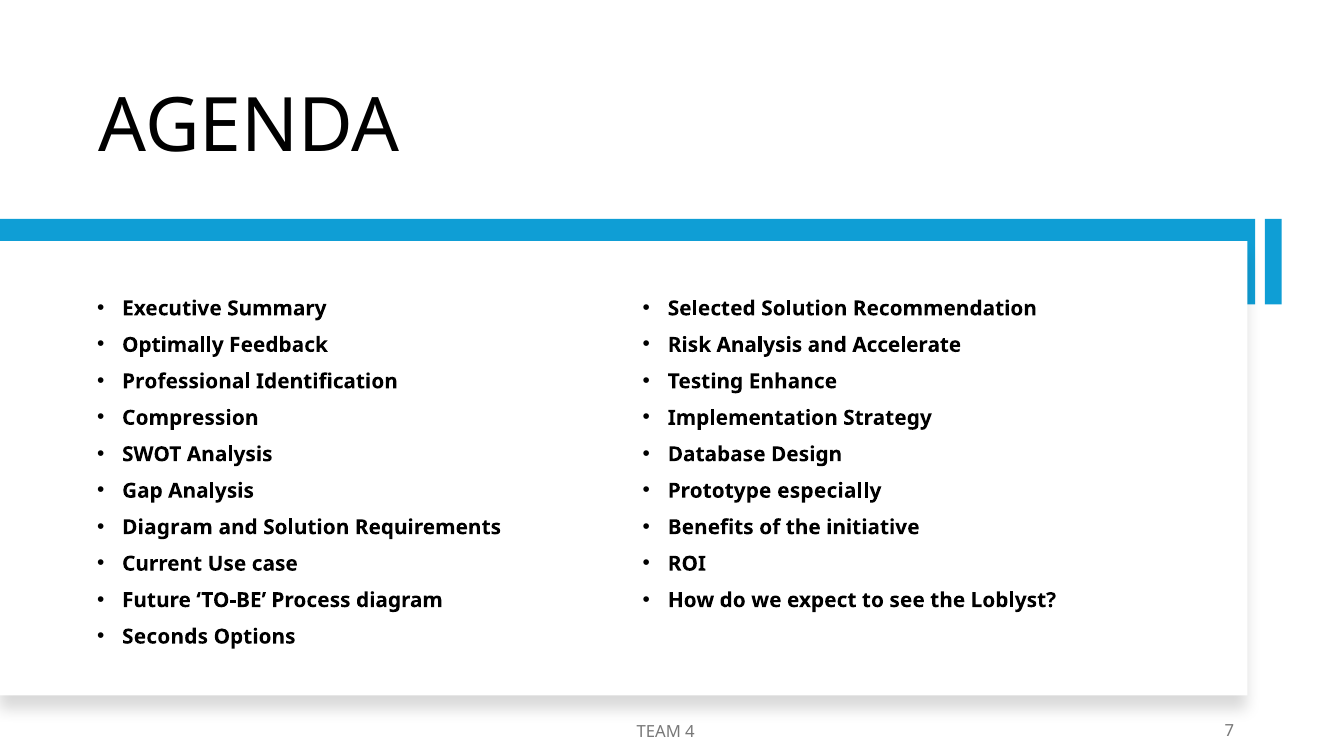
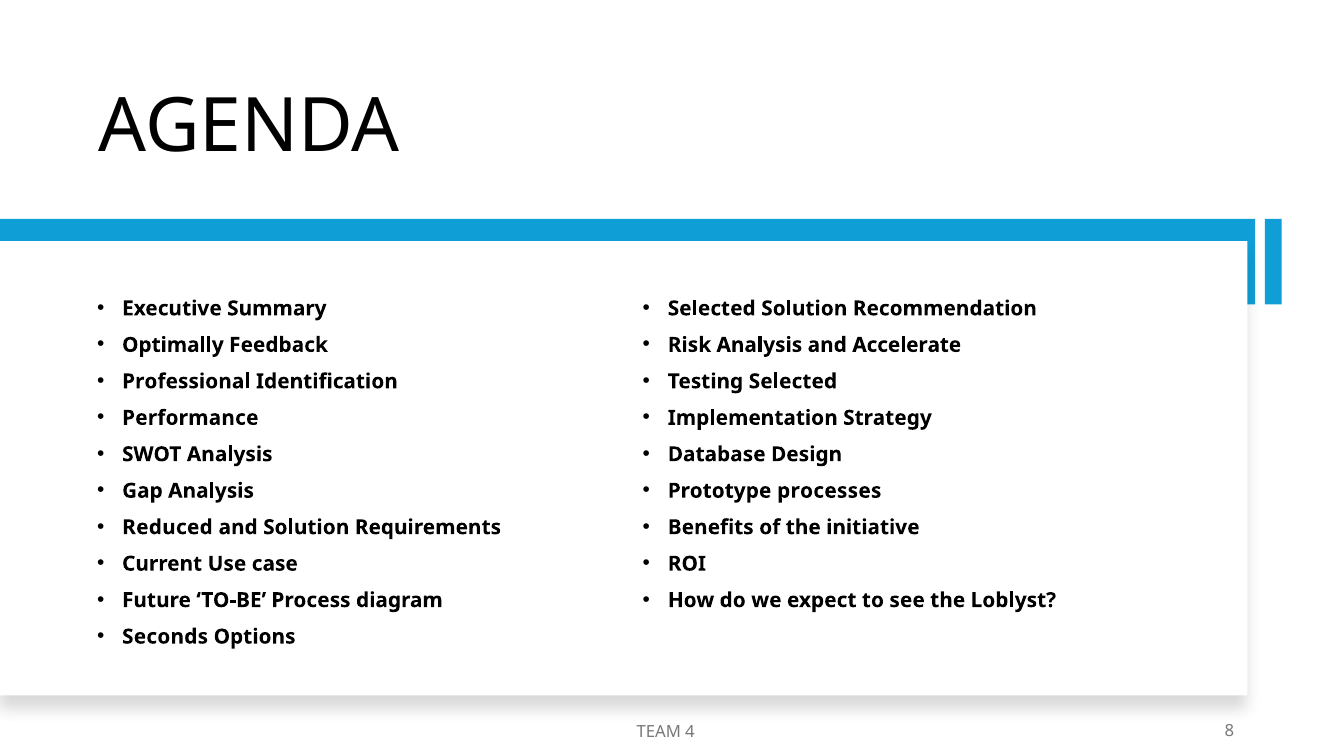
Testing Enhance: Enhance -> Selected
Compression: Compression -> Performance
especially: especially -> processes
Diagram at (167, 528): Diagram -> Reduced
7: 7 -> 8
